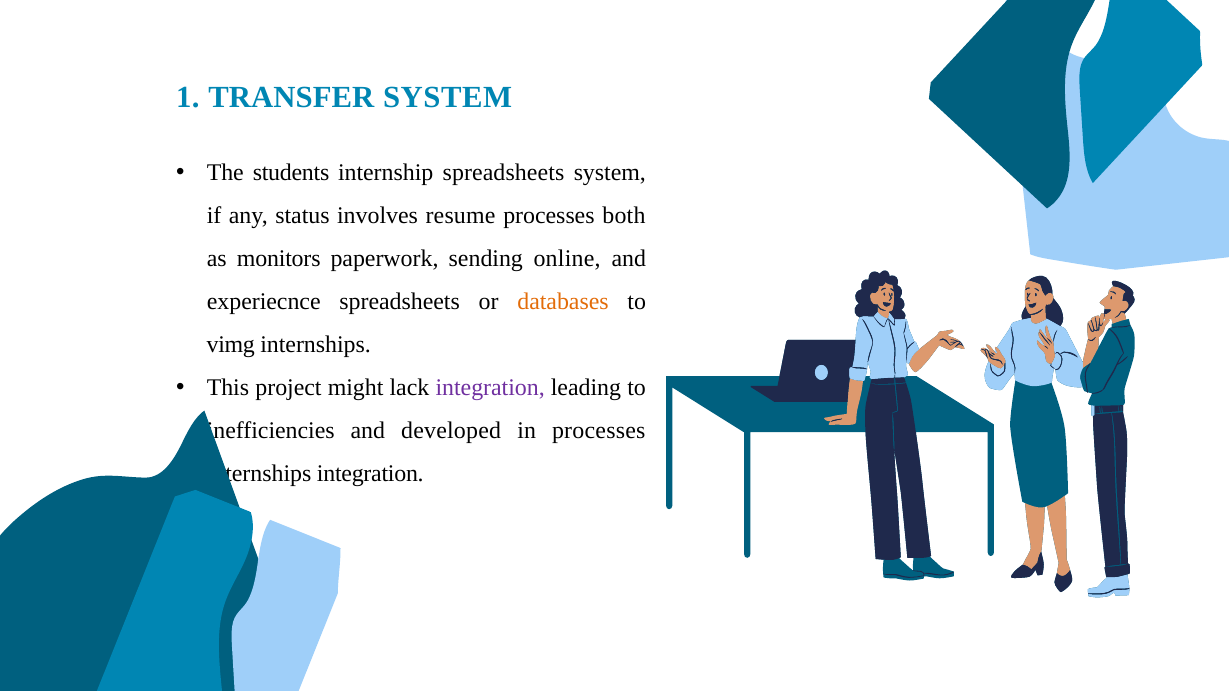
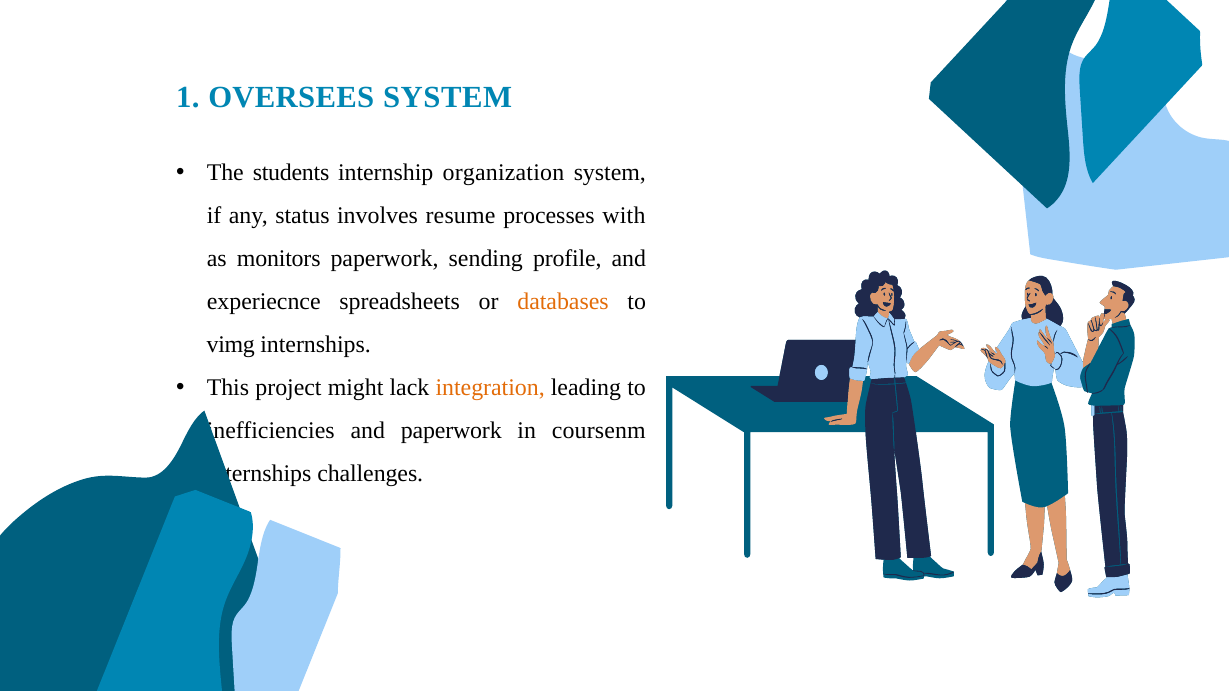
TRANSFER: TRANSFER -> OVERSEES
internship spreadsheets: spreadsheets -> organization
both: both -> with
online: online -> profile
integration at (490, 388) colour: purple -> orange
and developed: developed -> paperwork
in processes: processes -> coursenm
integration at (370, 474): integration -> challenges
